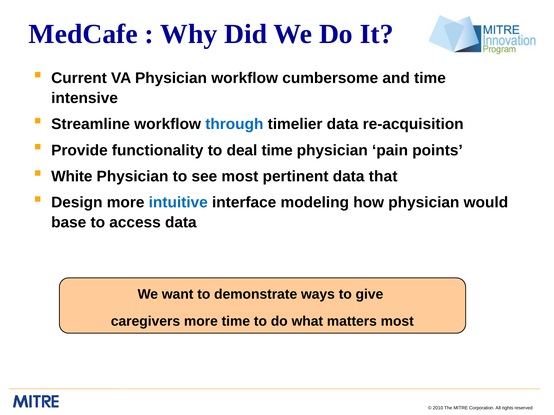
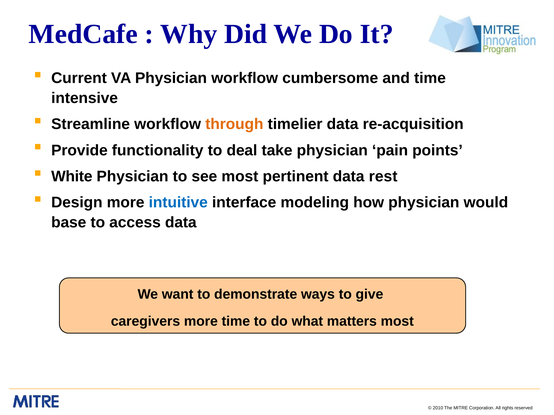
through colour: blue -> orange
deal time: time -> take
that: that -> rest
